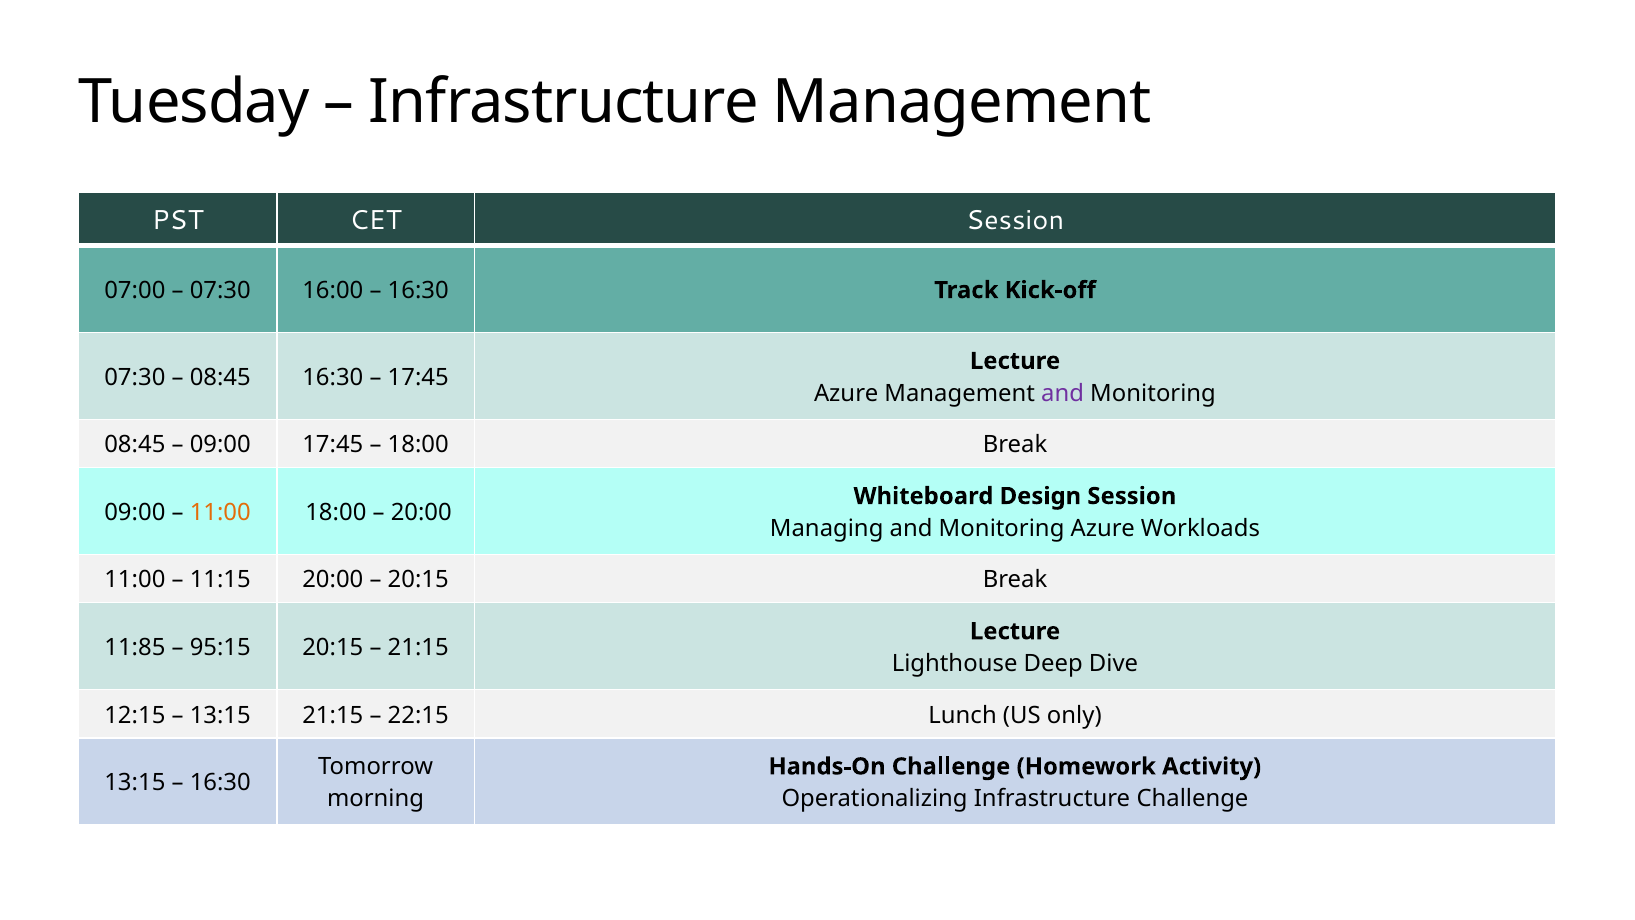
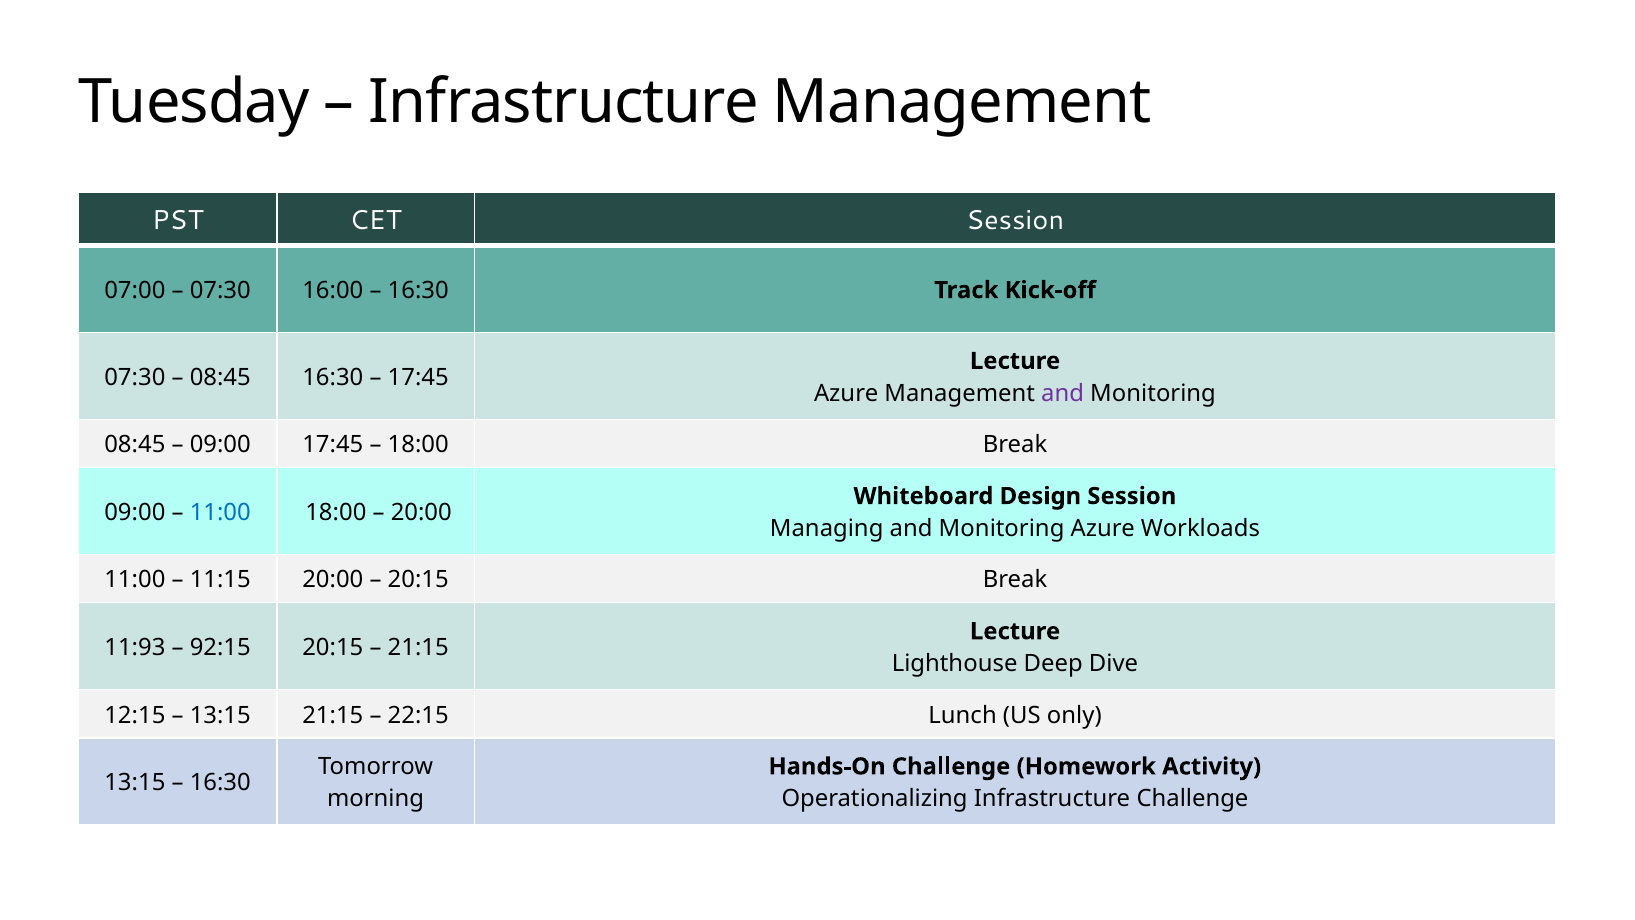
11:00 at (220, 512) colour: orange -> blue
11:85: 11:85 -> 11:93
95:15: 95:15 -> 92:15
